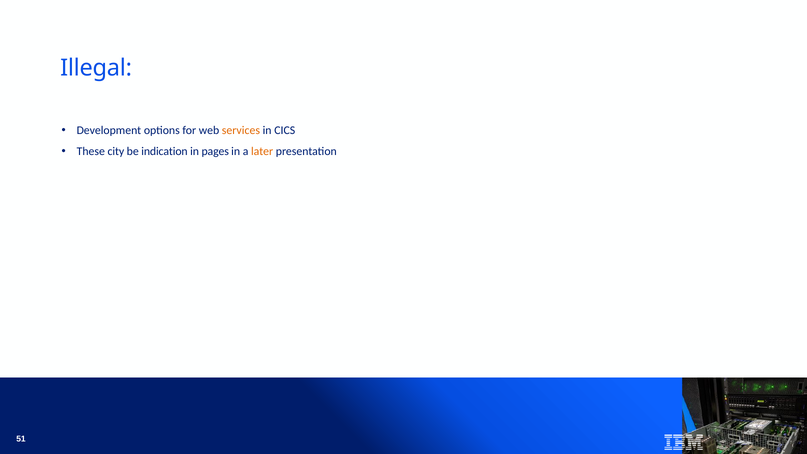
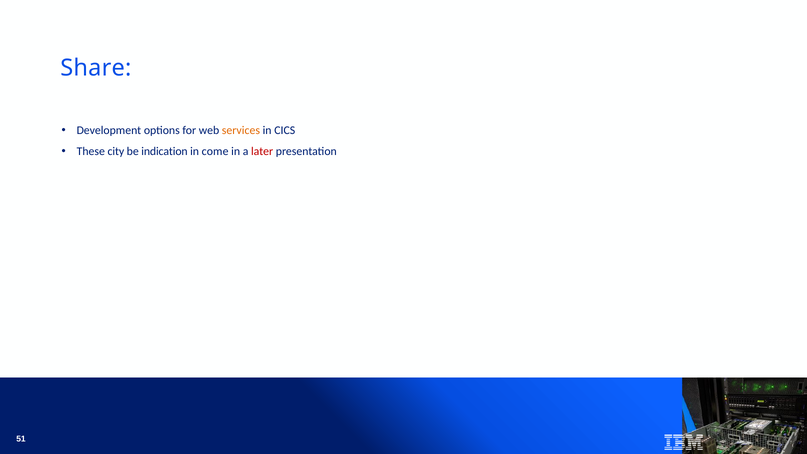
Illegal: Illegal -> Share
pages: pages -> come
later colour: orange -> red
